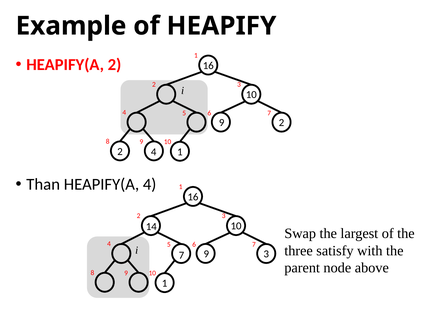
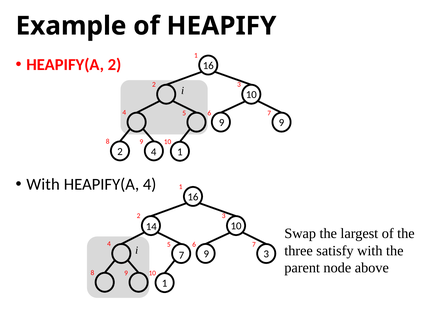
9 2: 2 -> 9
Than at (43, 184): Than -> With
